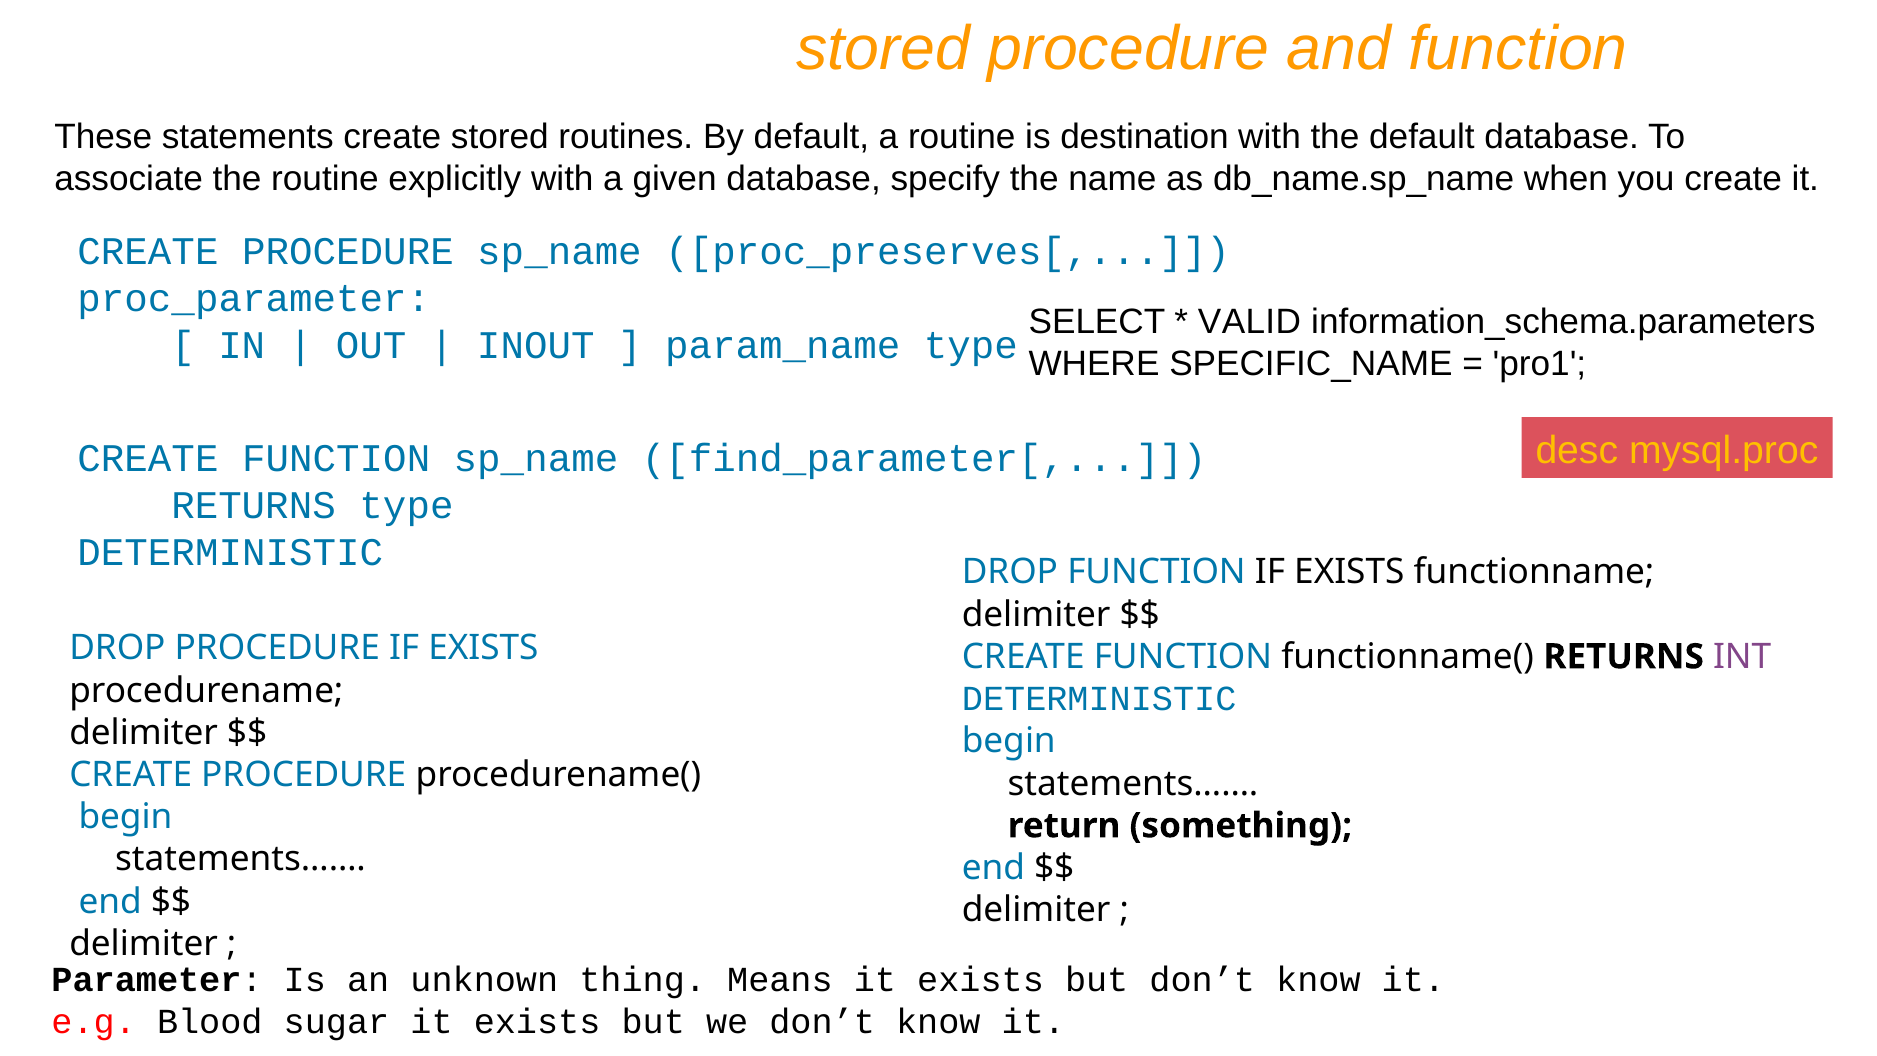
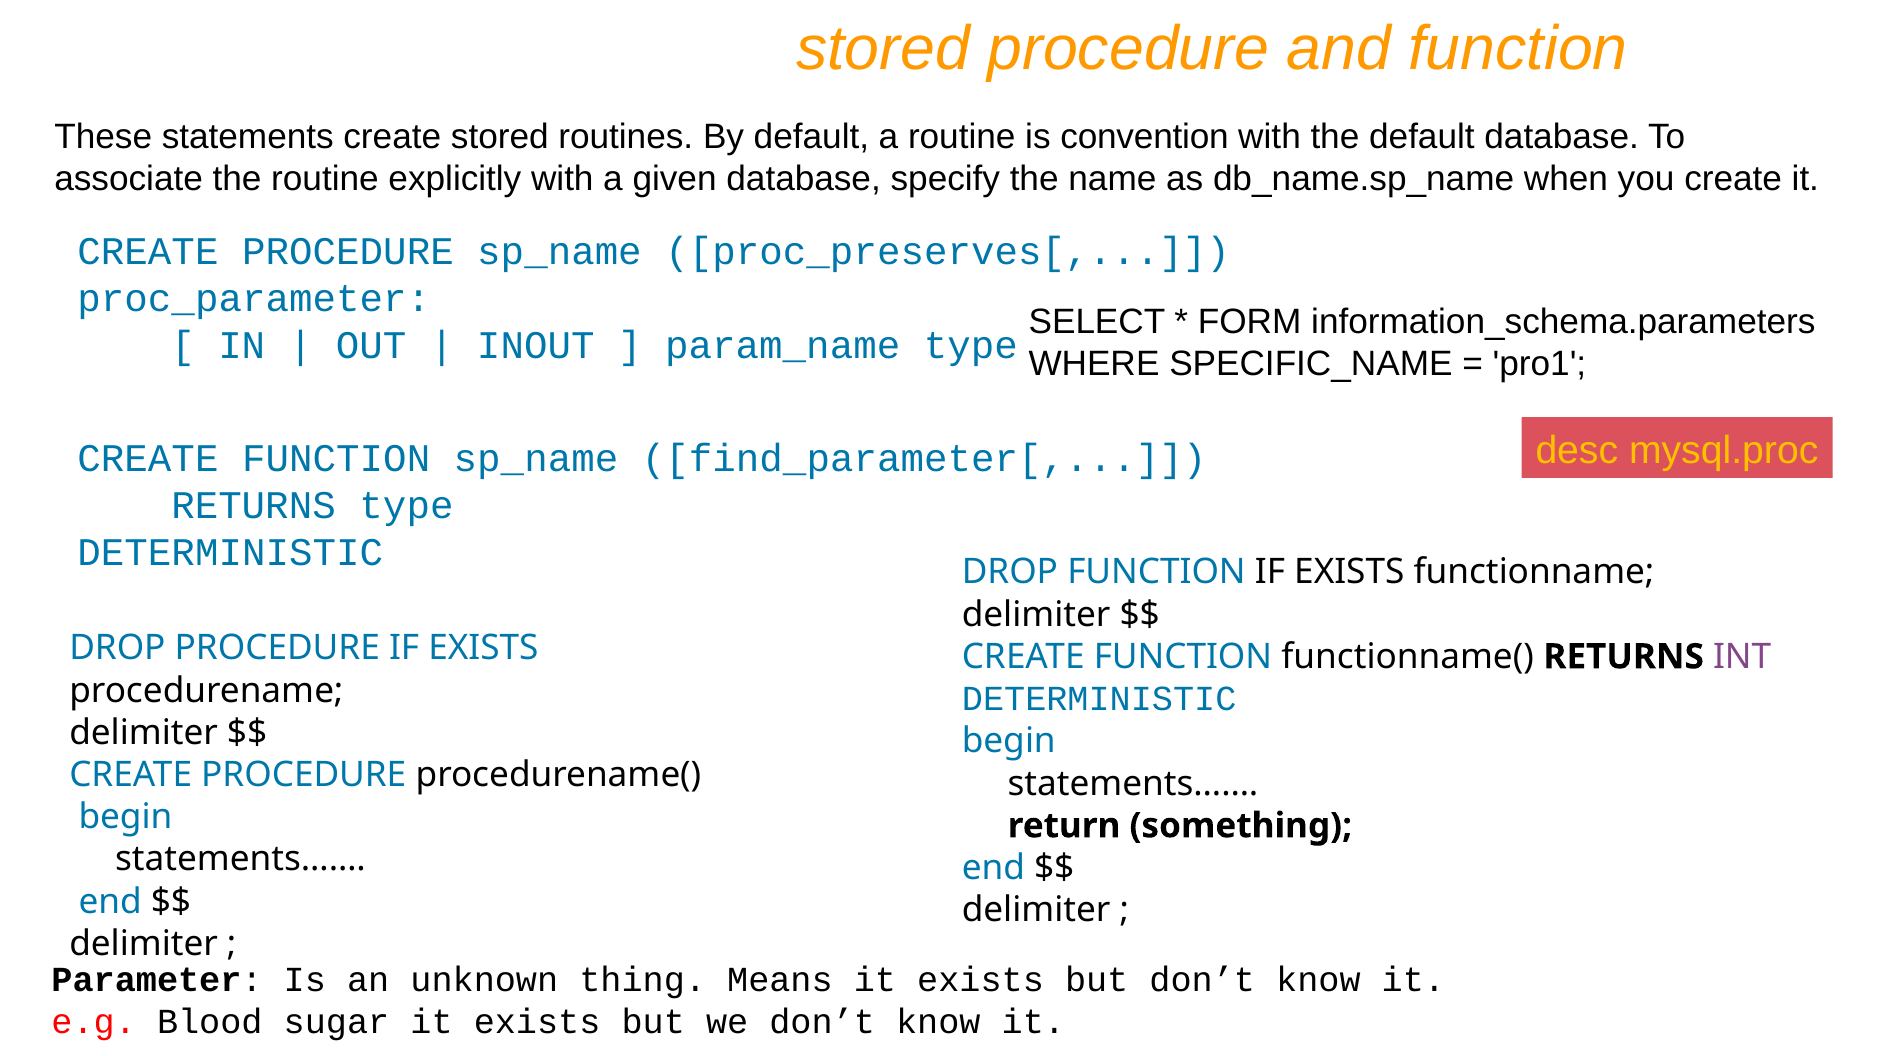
destination: destination -> convention
VALID: VALID -> FORM
